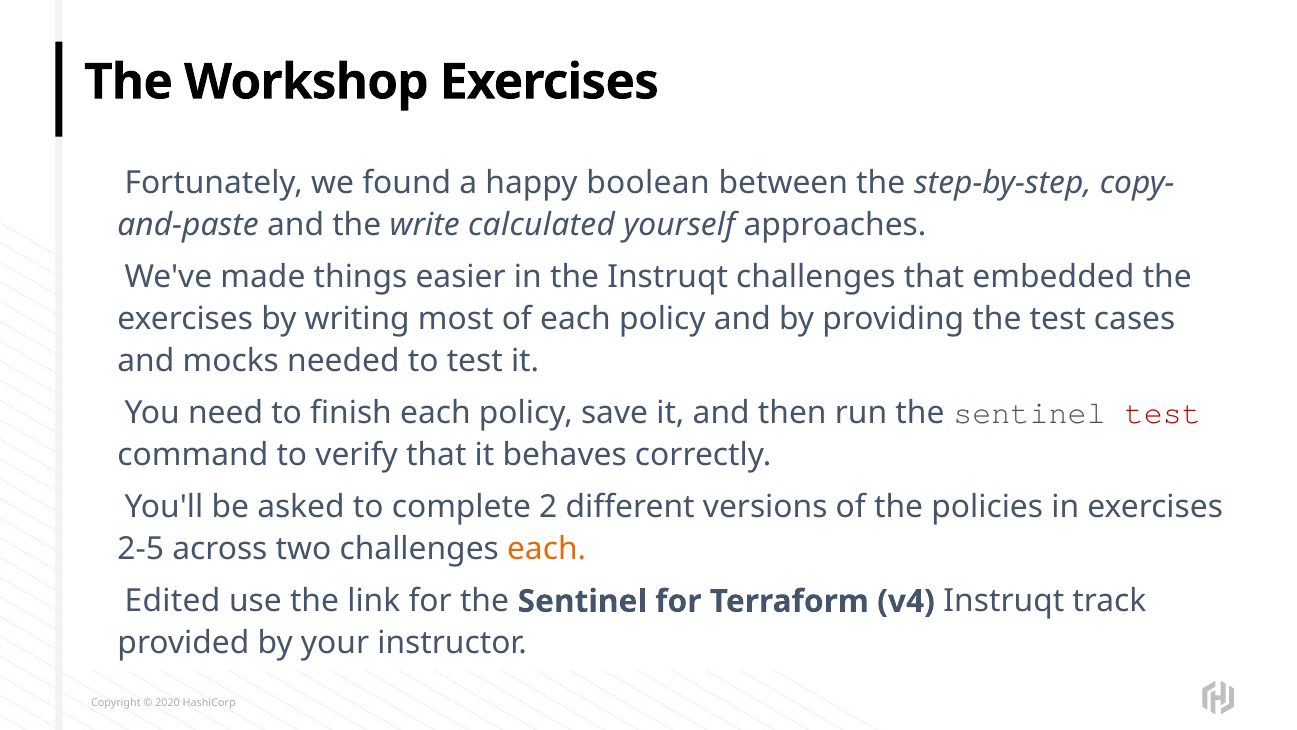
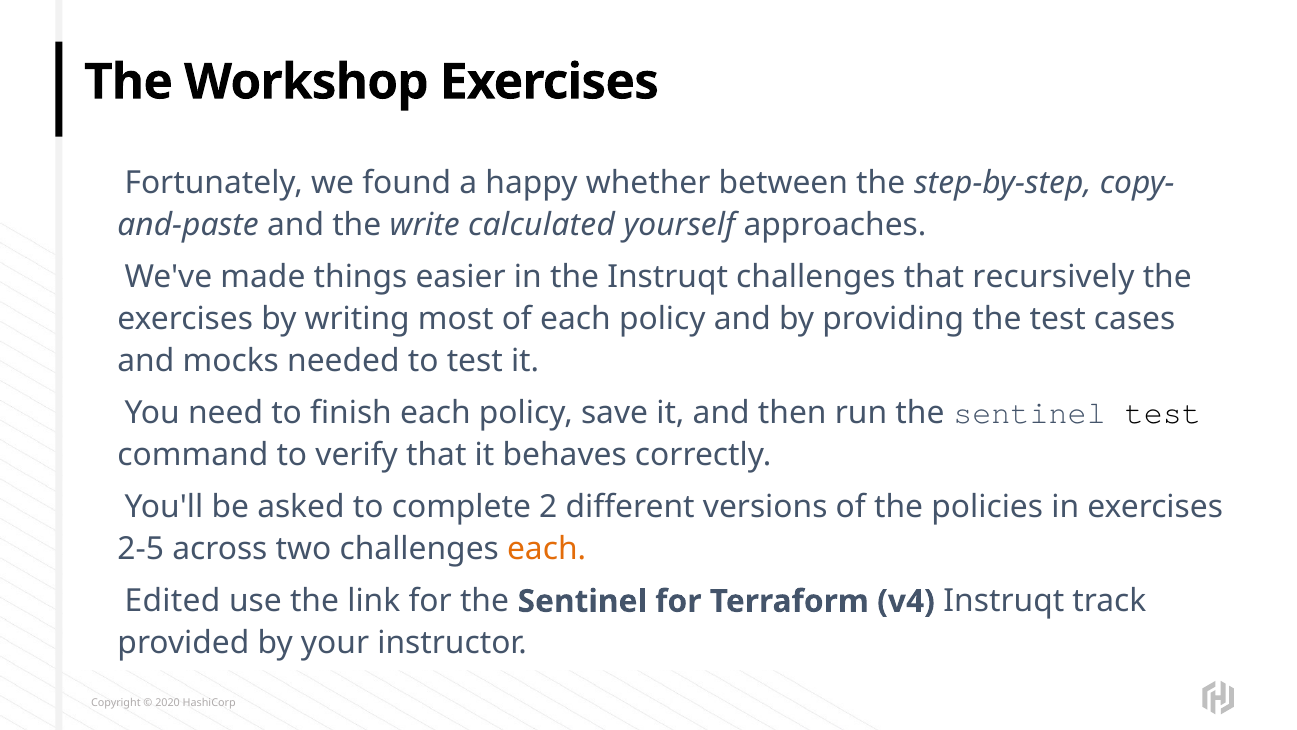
boolean: boolean -> whether
embedded: embedded -> recursively
test at (1163, 413) colour: red -> black
